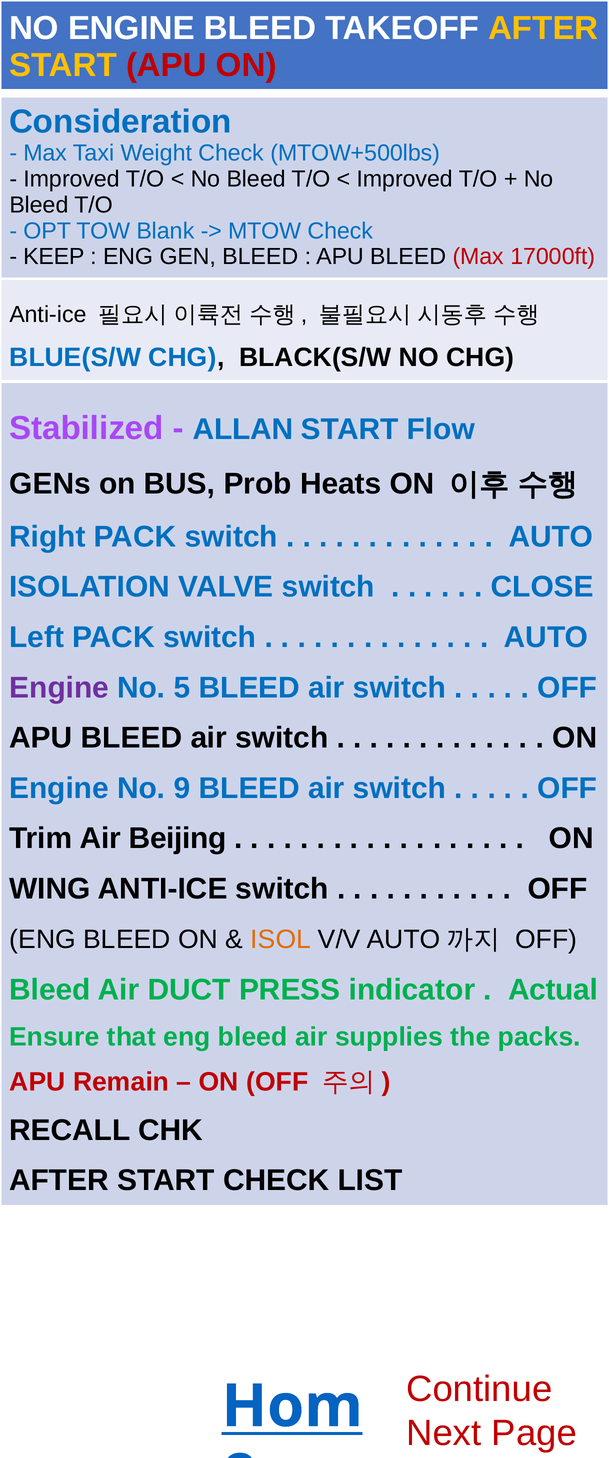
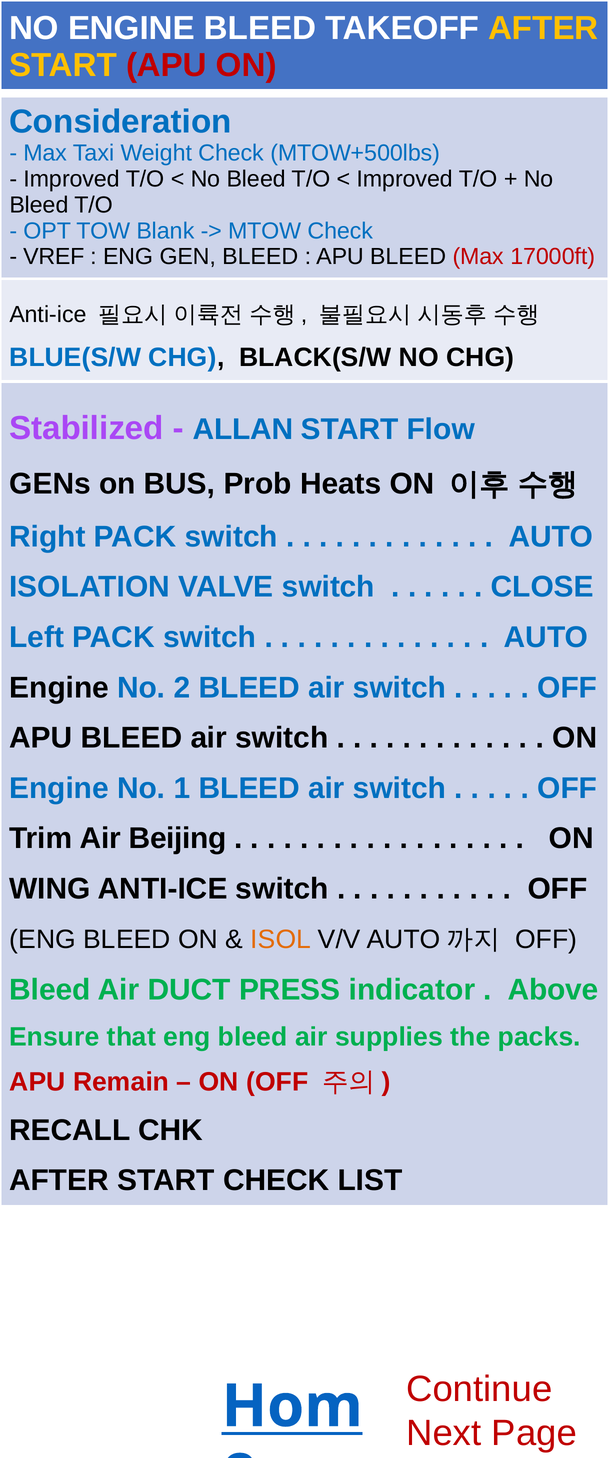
KEEP: KEEP -> VREF
Engine at (59, 687) colour: purple -> black
5: 5 -> 2
9: 9 -> 1
Actual: Actual -> Above
